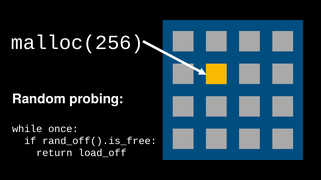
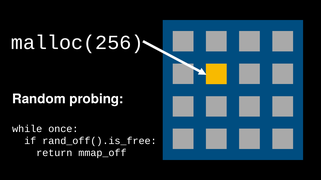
load_off: load_off -> mmap_off
